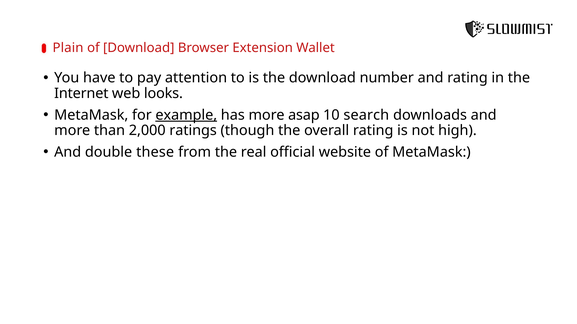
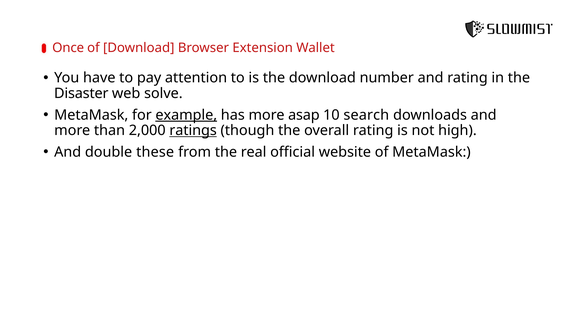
Plain: Plain -> Once
Internet: Internet -> Disaster
looks: looks -> solve
ratings underline: none -> present
